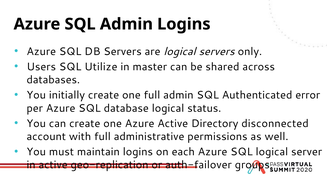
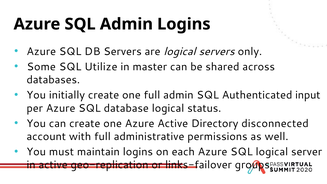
Users: Users -> Some
error: error -> input
auth-failover: auth-failover -> links-failover
